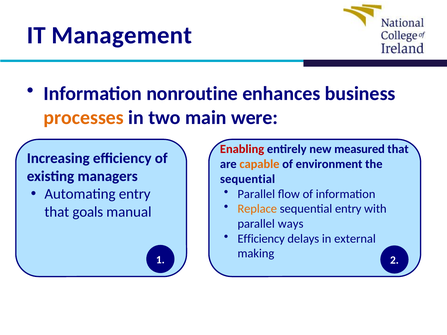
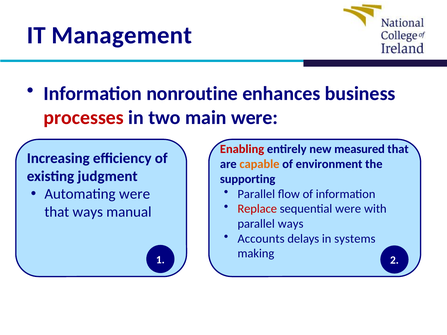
processes colour: orange -> red
managers: managers -> judgment
sequential at (248, 179): sequential -> supporting
Automating entry: entry -> were
Replace colour: orange -> red
sequential entry: entry -> were
that goals: goals -> ways
Efficiency at (261, 239): Efficiency -> Accounts
external: external -> systems
